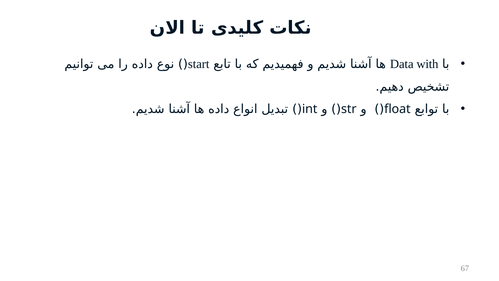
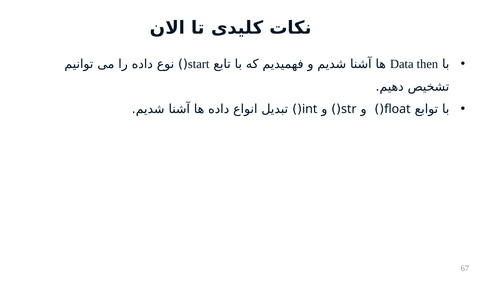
with: with -> then
